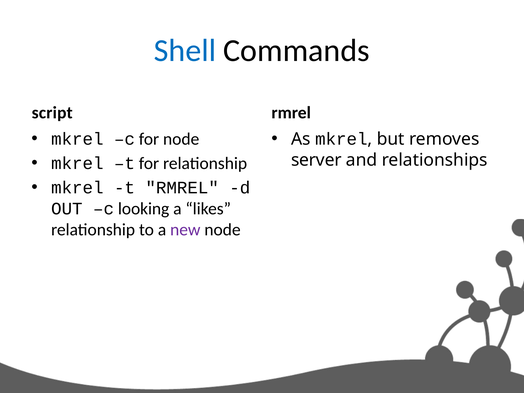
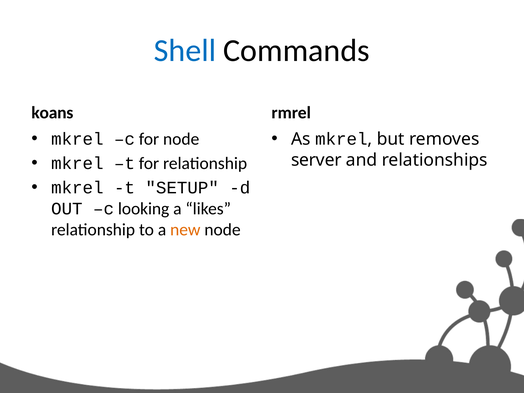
script: script -> koans
t RMREL: RMREL -> SETUP
new colour: purple -> orange
